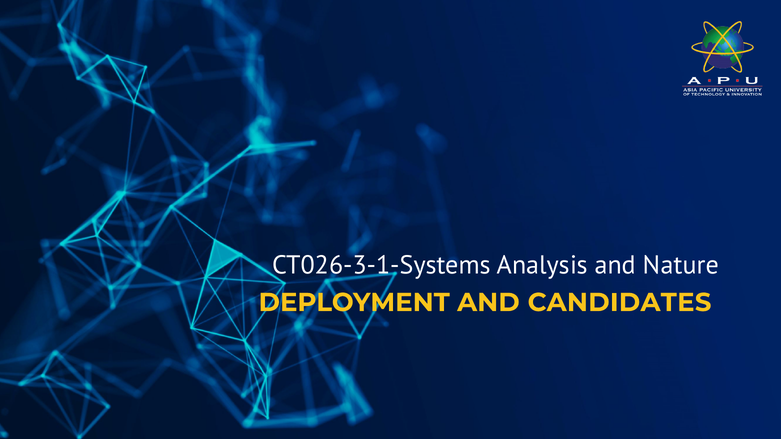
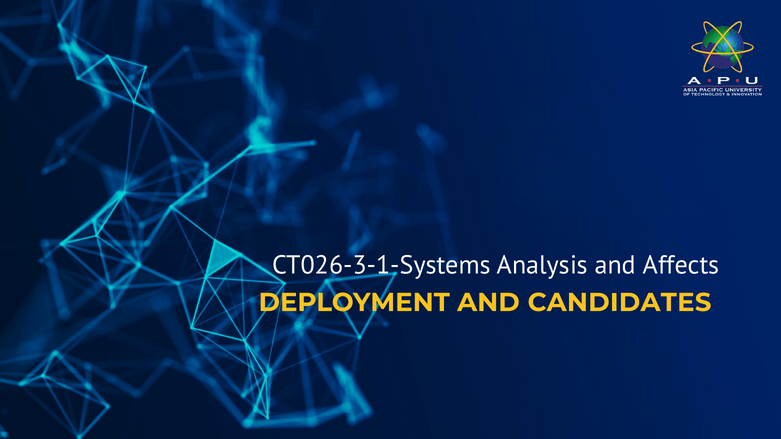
Nature: Nature -> Affects
